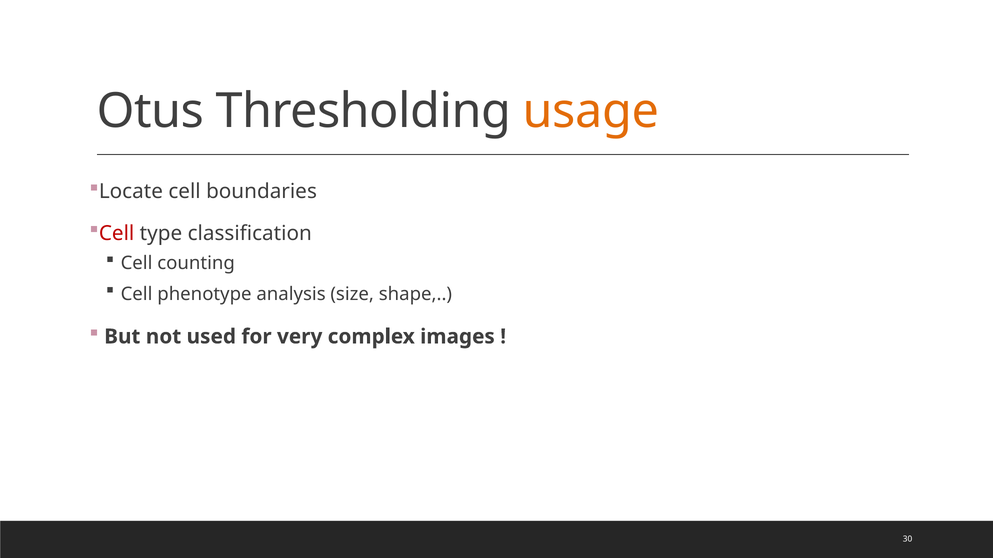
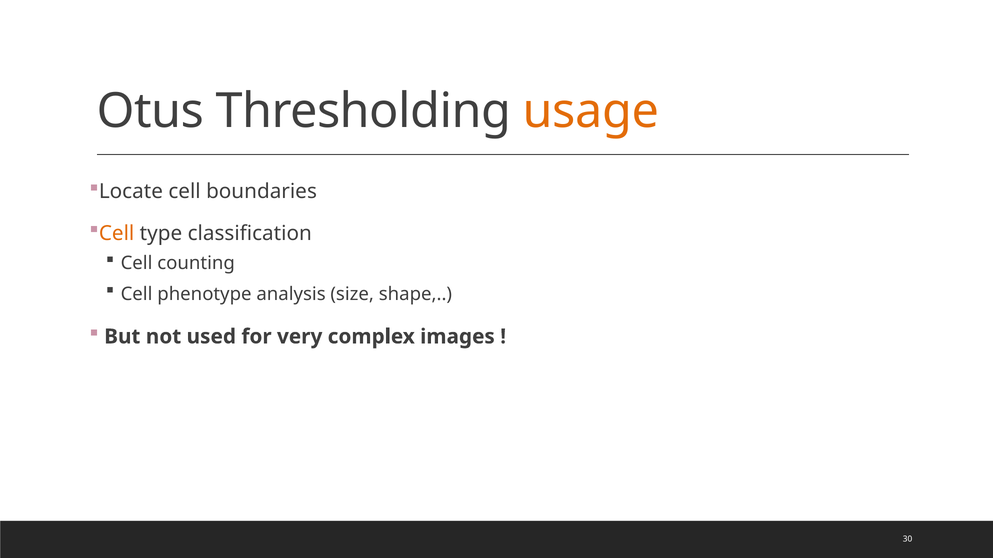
Cell at (117, 234) colour: red -> orange
